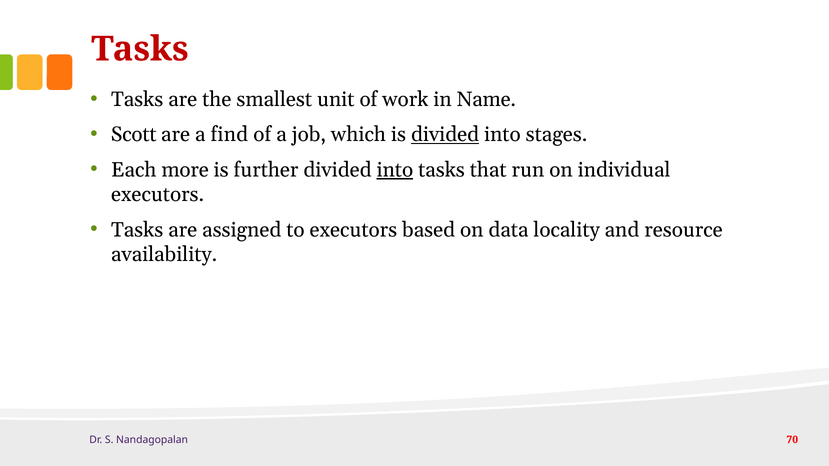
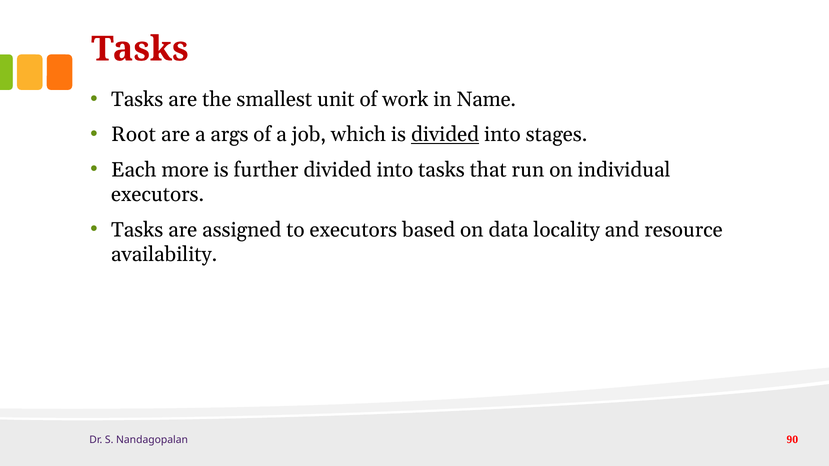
Scott: Scott -> Root
find: find -> args
into at (395, 170) underline: present -> none
70: 70 -> 90
